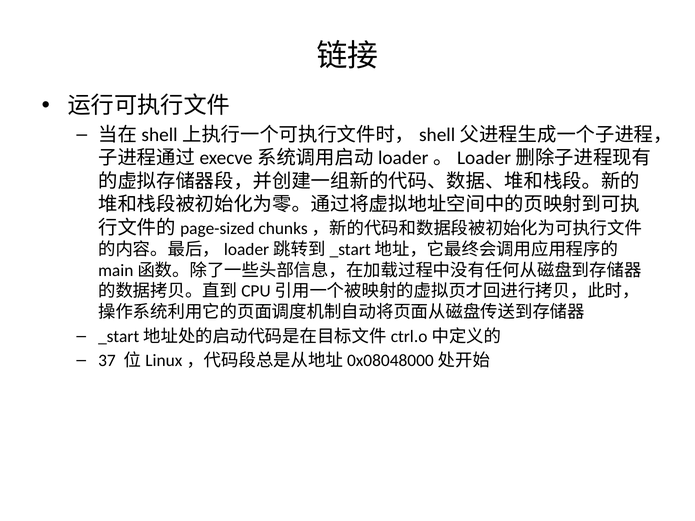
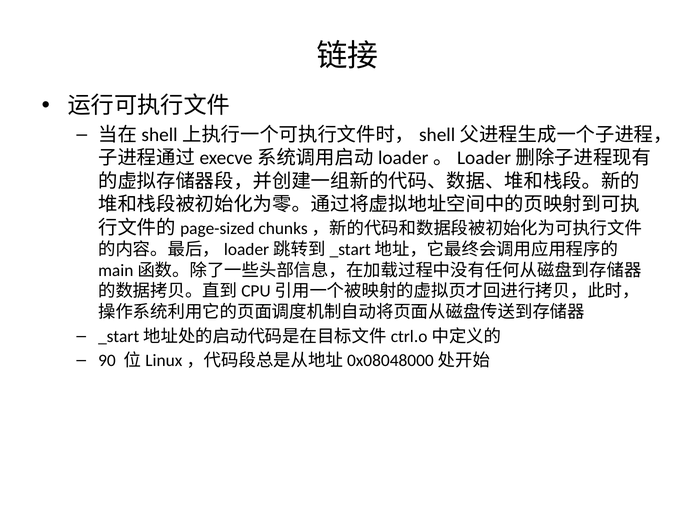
37: 37 -> 90
